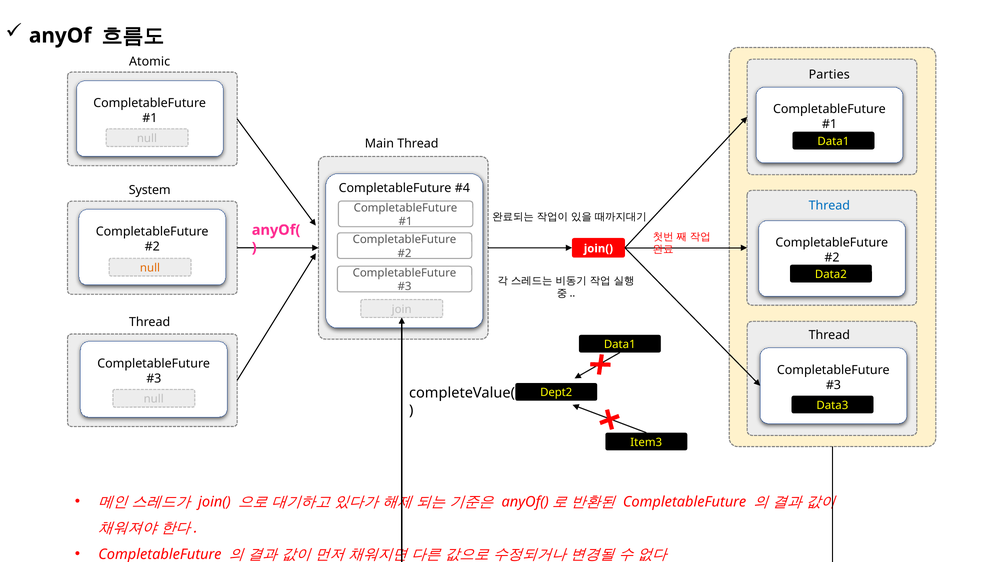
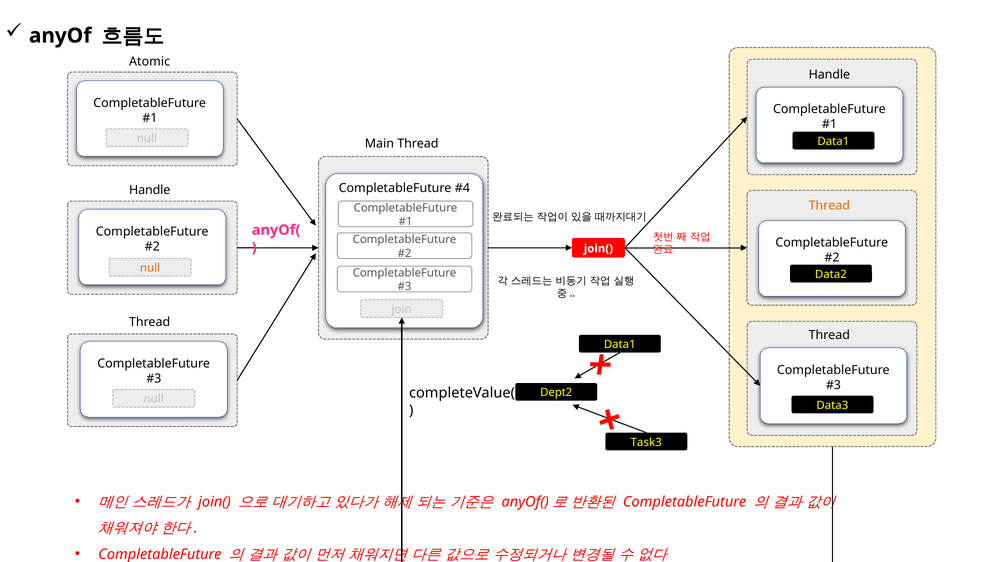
Parties at (829, 74): Parties -> Handle
System at (150, 190): System -> Handle
Thread at (829, 205) colour: blue -> orange
Item3: Item3 -> Task3
